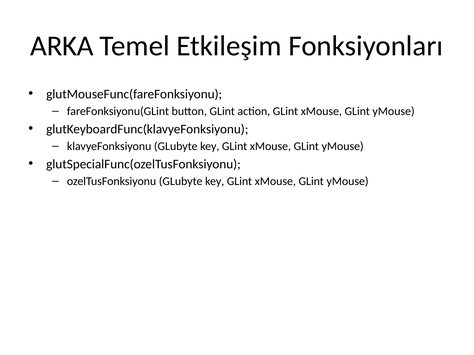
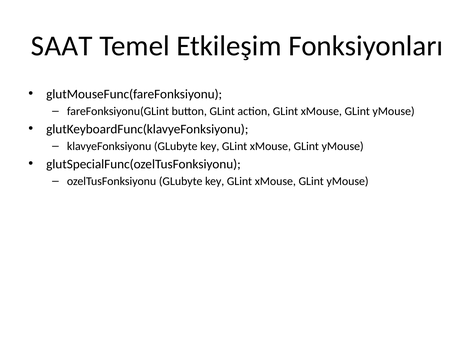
ARKA: ARKA -> SAAT
